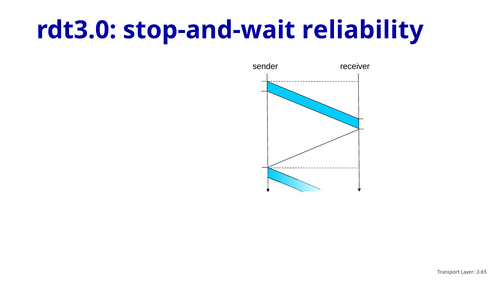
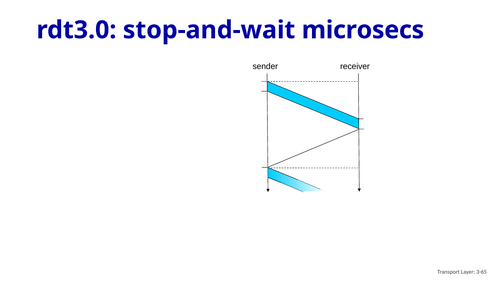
reliability: reliability -> microsecs
